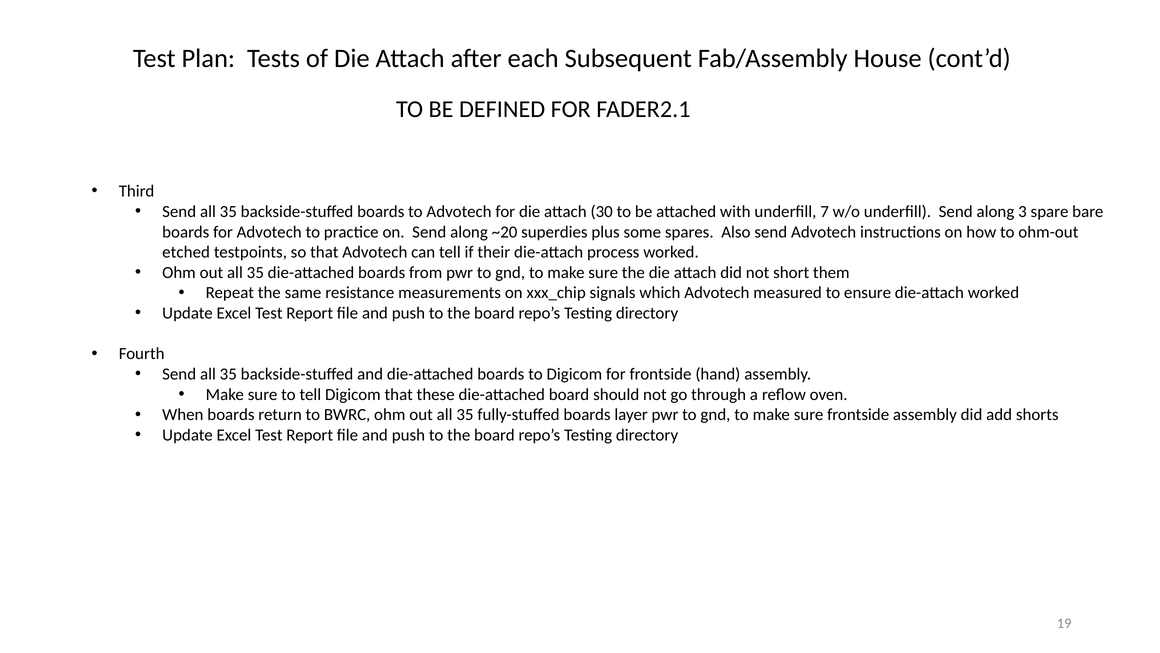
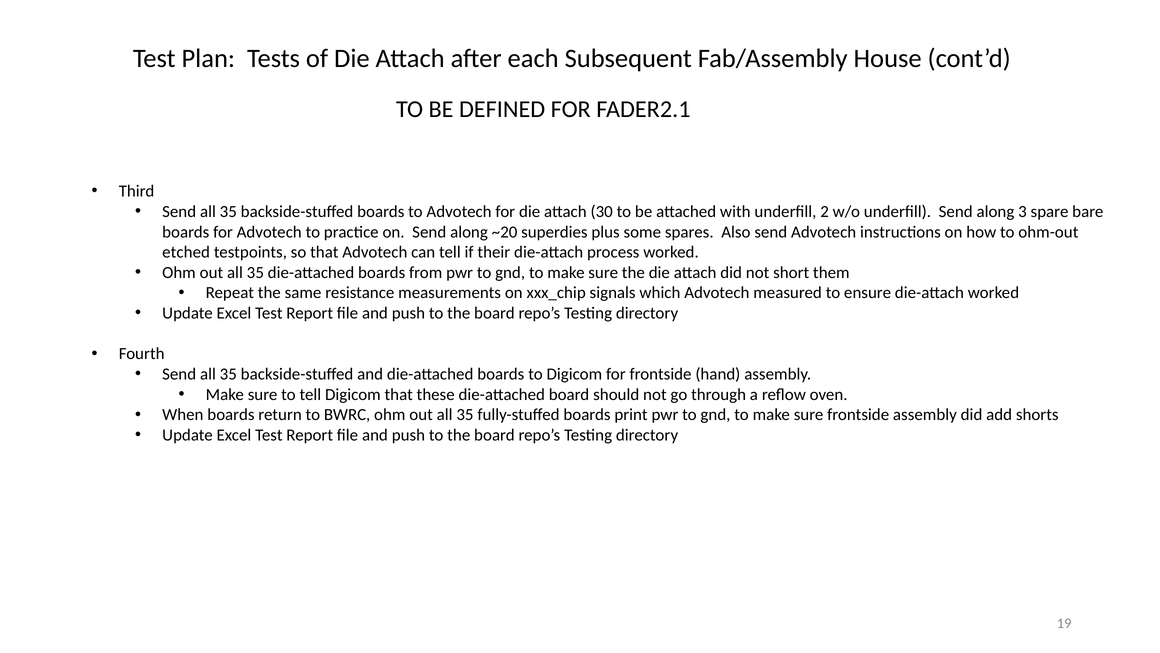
7: 7 -> 2
layer: layer -> print
